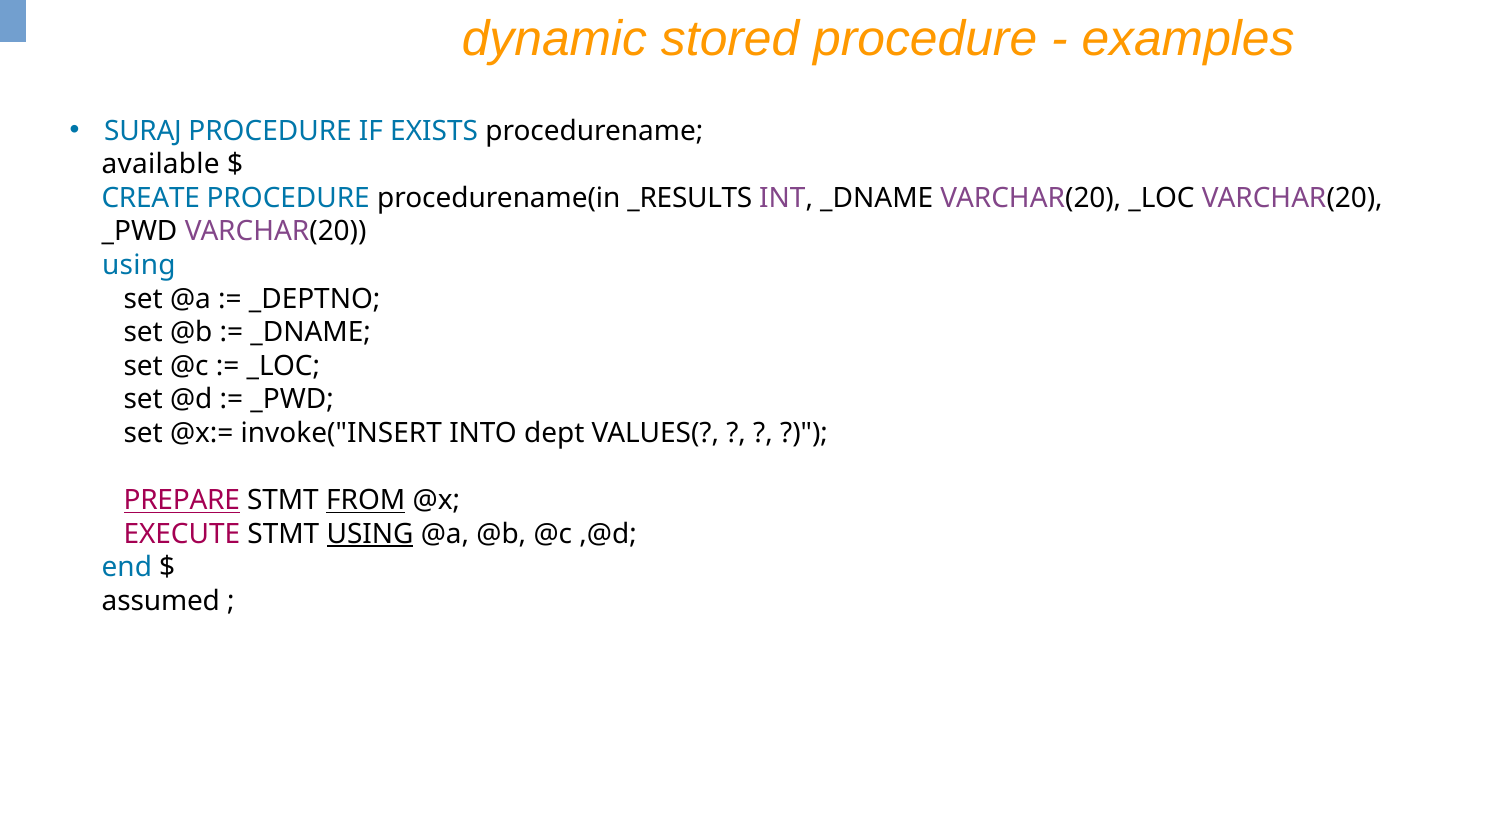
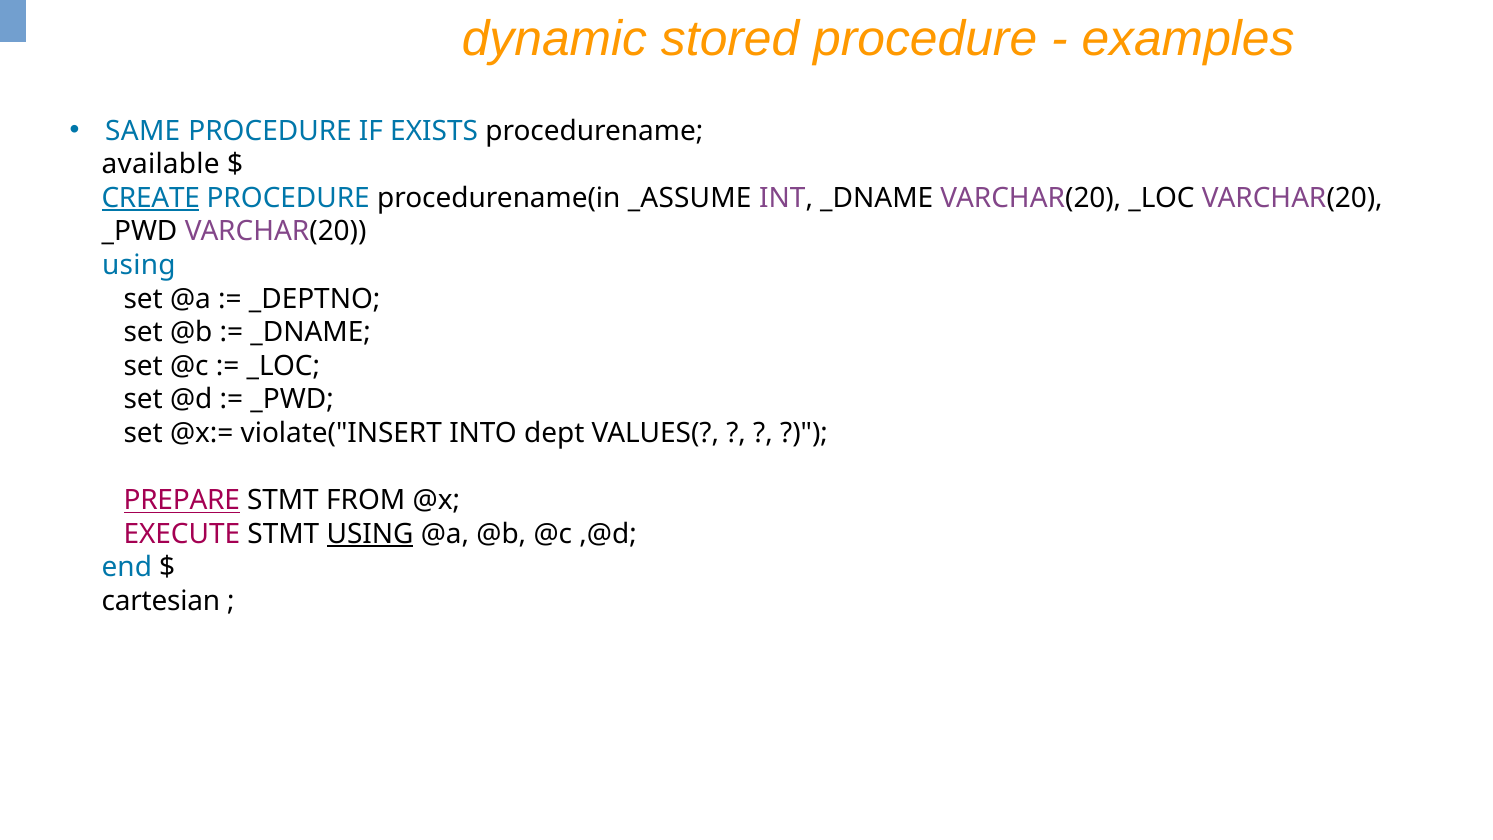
SURAJ: SURAJ -> SAME
CREATE underline: none -> present
_RESULTS: _RESULTS -> _ASSUME
invoke("INSERT: invoke("INSERT -> violate("INSERT
FROM underline: present -> none
assumed: assumed -> cartesian
